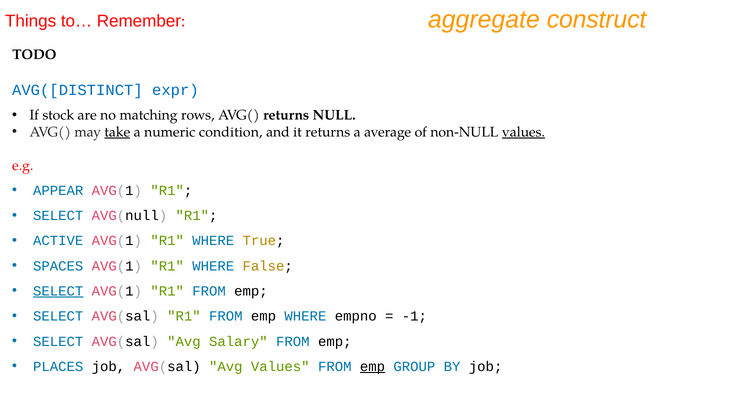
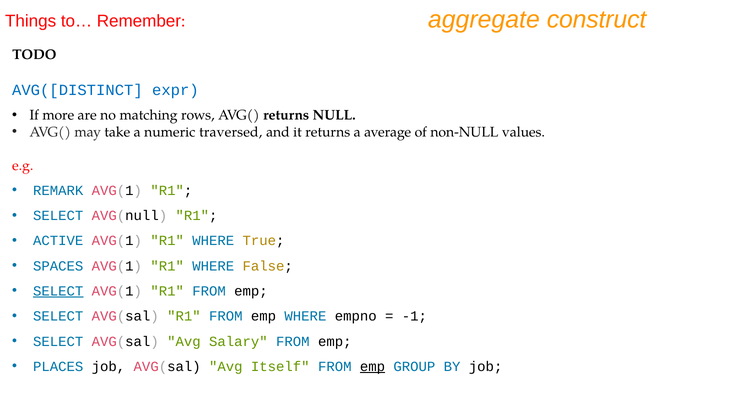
stock: stock -> more
take underline: present -> none
condition: condition -> traversed
values at (523, 132) underline: present -> none
APPEAR: APPEAR -> REMARK
Avg Values: Values -> Itself
